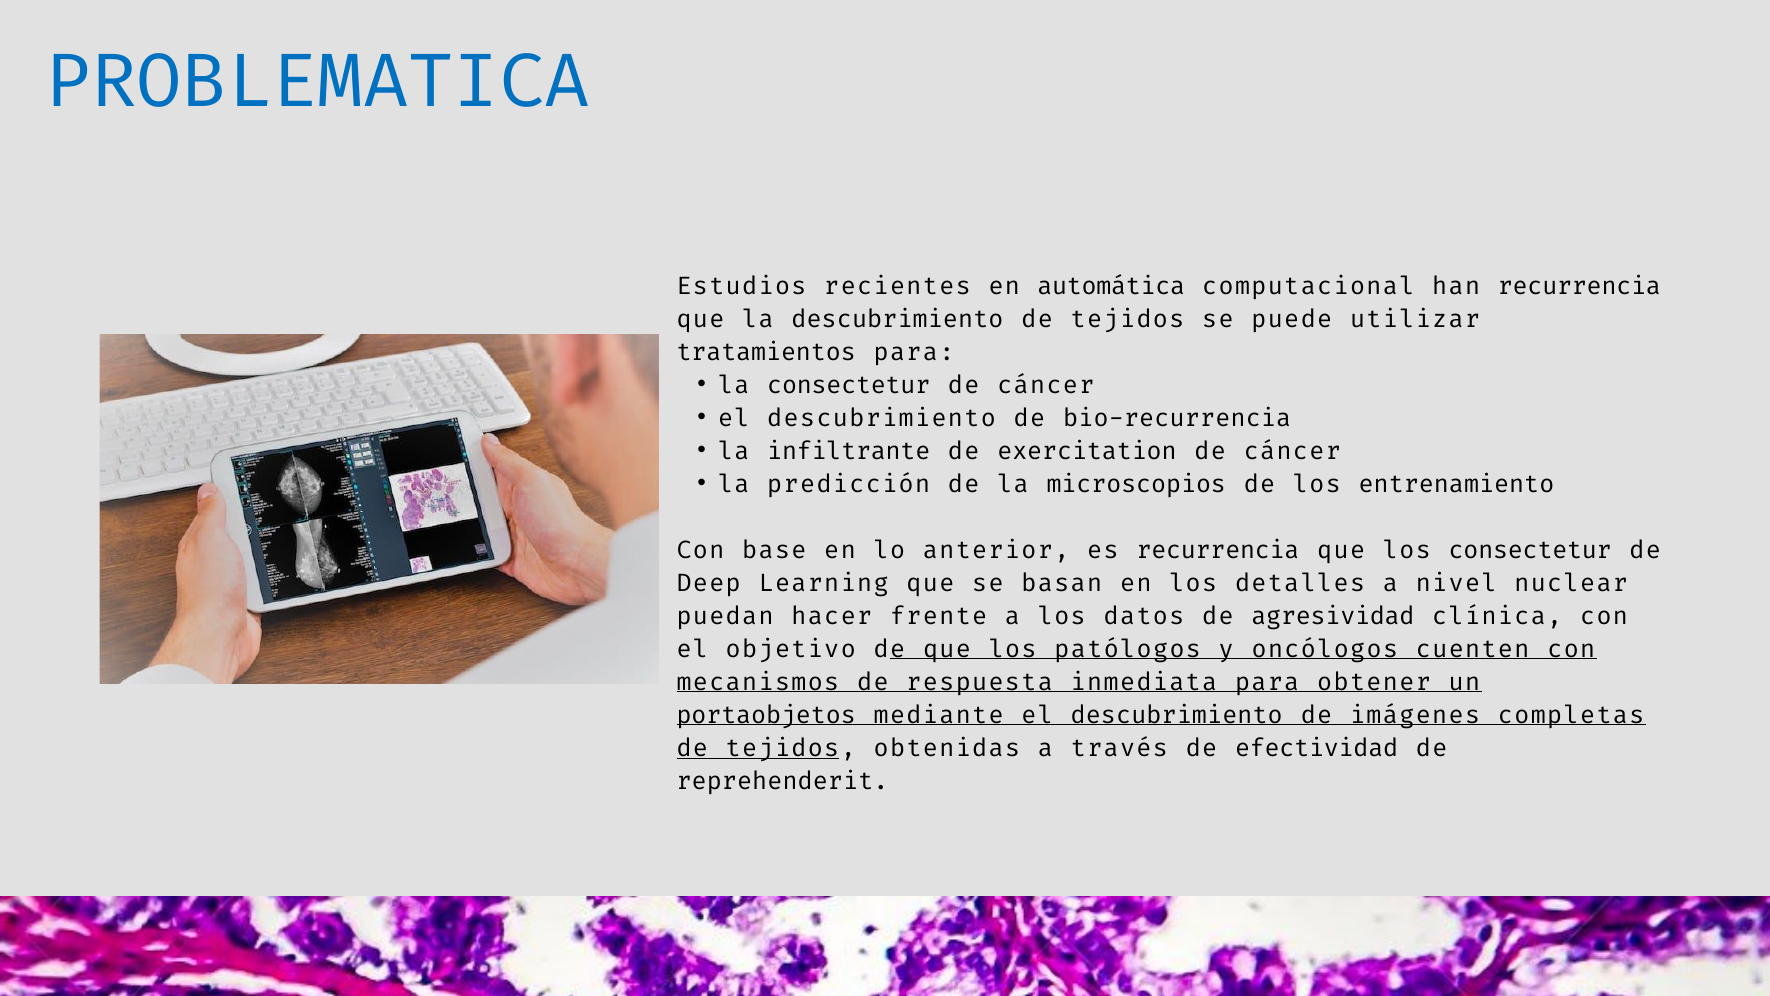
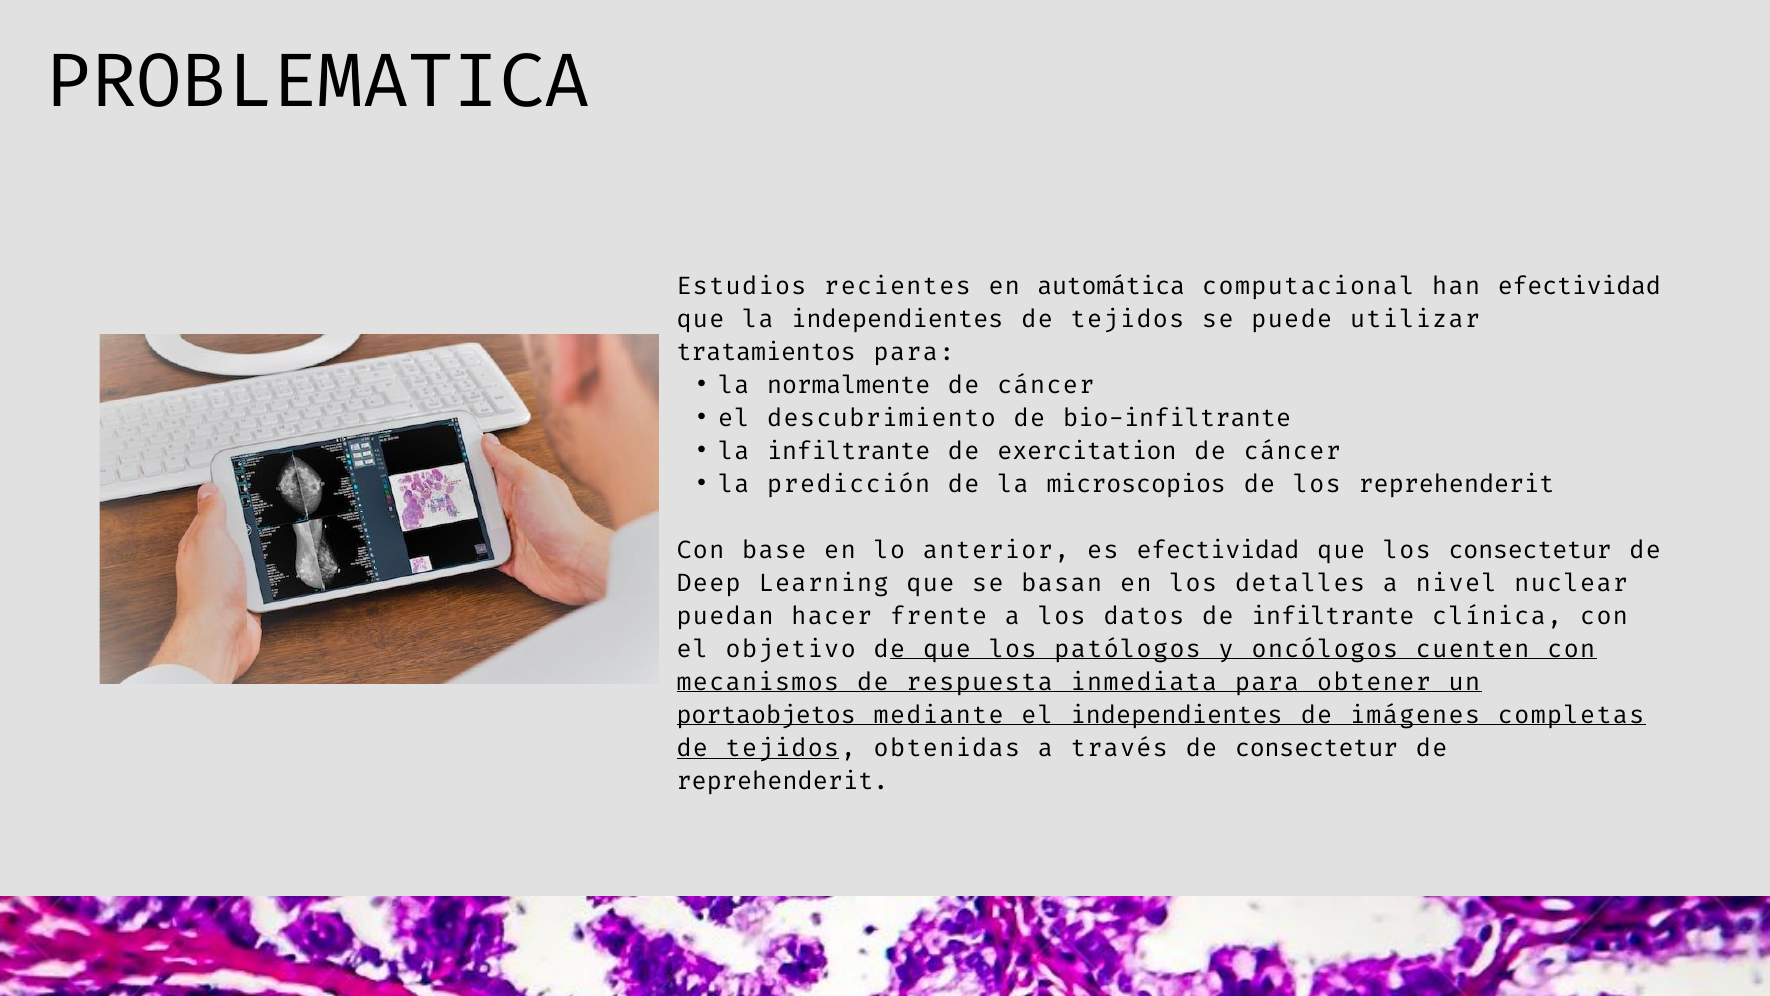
PROBLEMATICA colour: blue -> black
han recurrencia: recurrencia -> efectividad
la descubrimiento: descubrimiento -> independientes
la consectetur: consectetur -> normalmente
bio-recurrencia: bio-recurrencia -> bio-infiltrante
los entrenamiento: entrenamiento -> reprehenderit
es recurrencia: recurrencia -> efectividad
de agresividad: agresividad -> infiltrante
mediante el descubrimiento: descubrimiento -> independientes
de efectividad: efectividad -> consectetur
